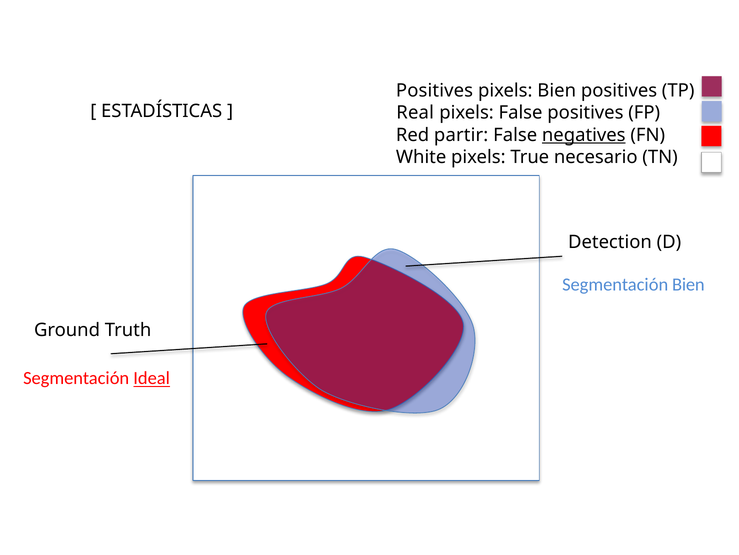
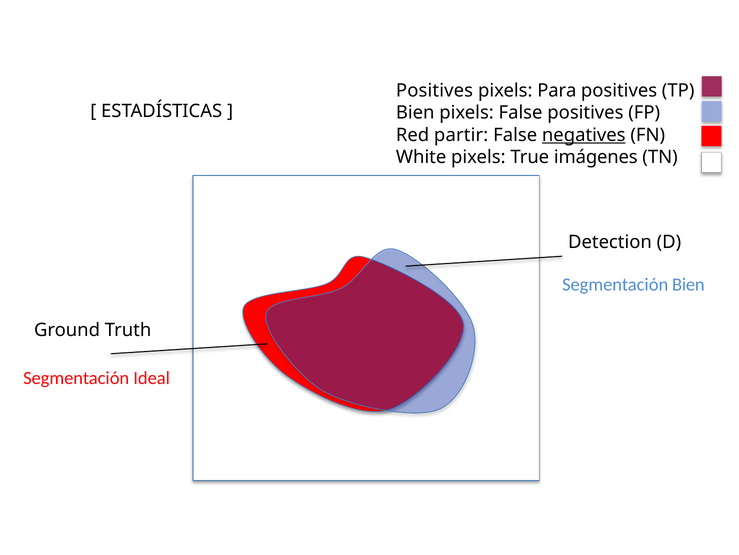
pixels Bien: Bien -> Para
Real at (415, 113): Real -> Bien
necesario: necesario -> imágenes
Ideal underline: present -> none
